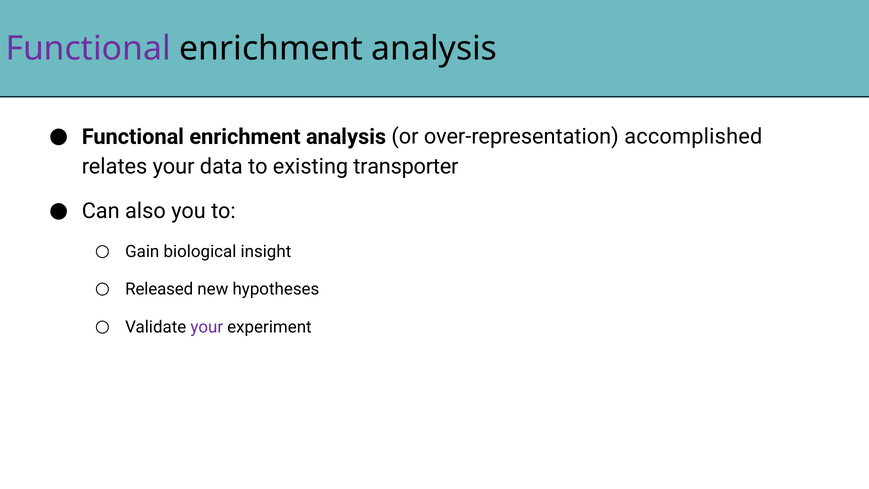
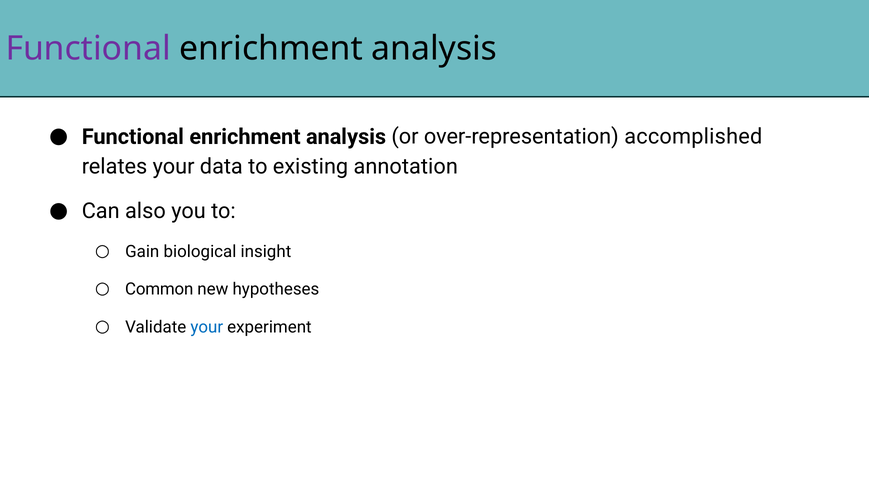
transporter: transporter -> annotation
Released: Released -> Common
your at (207, 327) colour: purple -> blue
